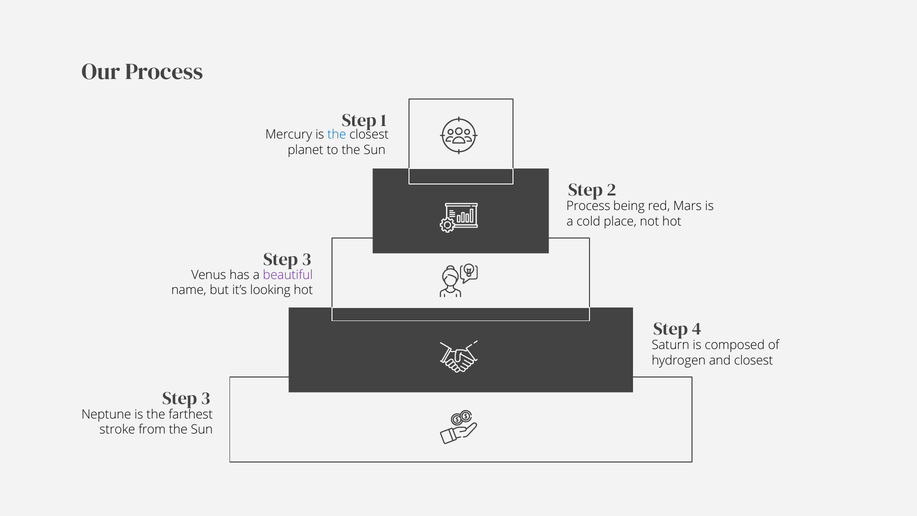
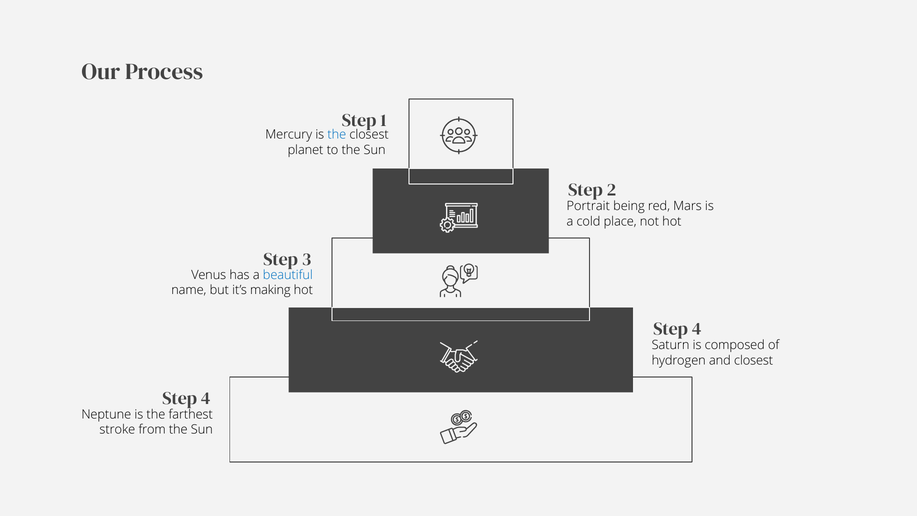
Process at (588, 206): Process -> Portrait
beautiful colour: purple -> blue
looking: looking -> making
3 at (206, 398): 3 -> 4
